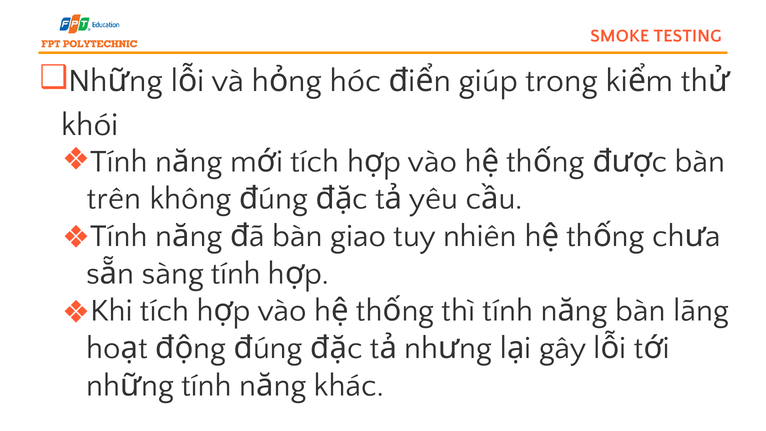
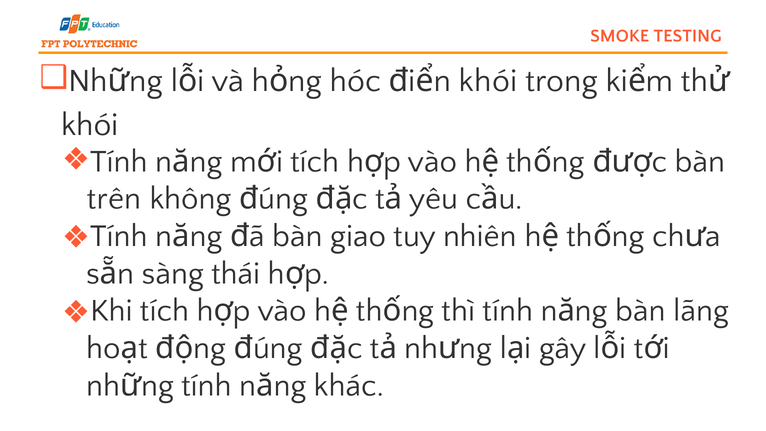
giúp at (488, 81): giúp -> khói
sàng tính: tính -> thái
